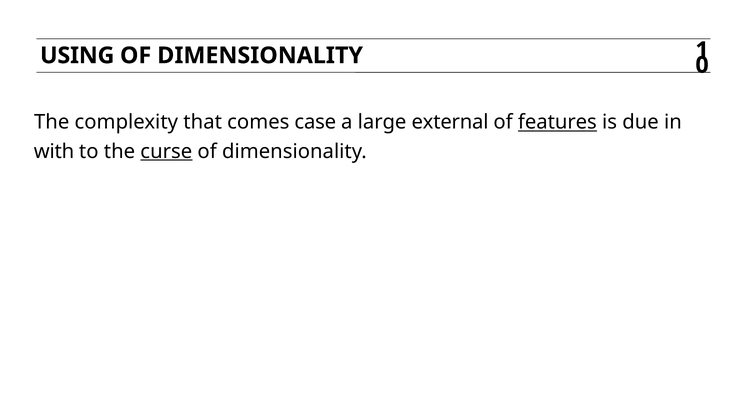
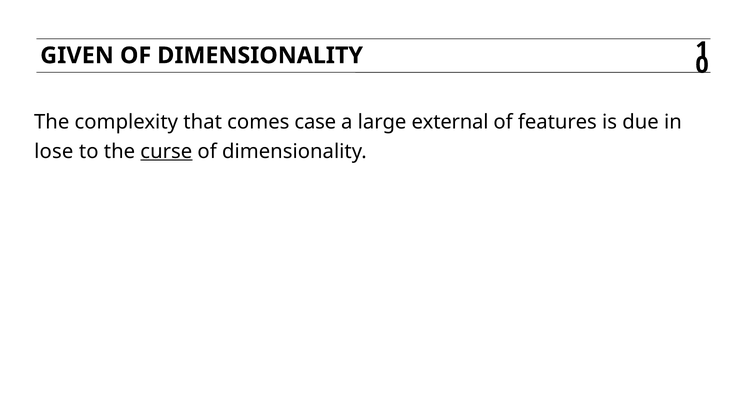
USING: USING -> GIVEN
features underline: present -> none
with: with -> lose
